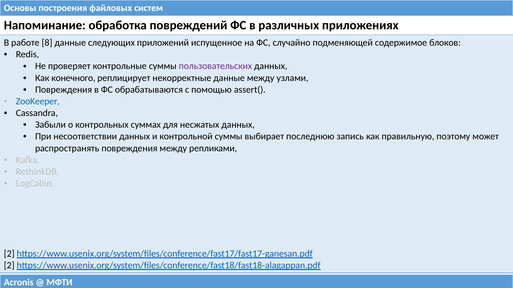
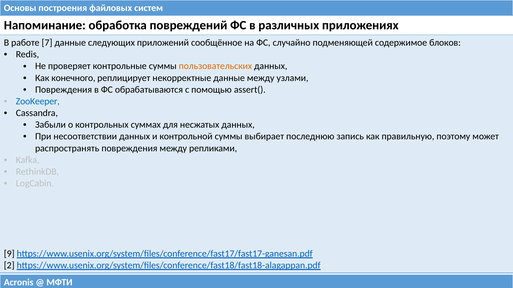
8: 8 -> 7
испущенное: испущенное -> сообщённое
пользовательских colour: purple -> orange
2 at (9, 254): 2 -> 9
